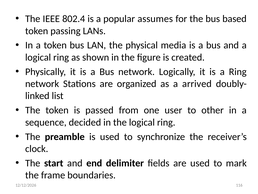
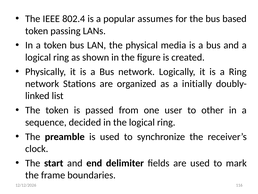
arrived: arrived -> initially
